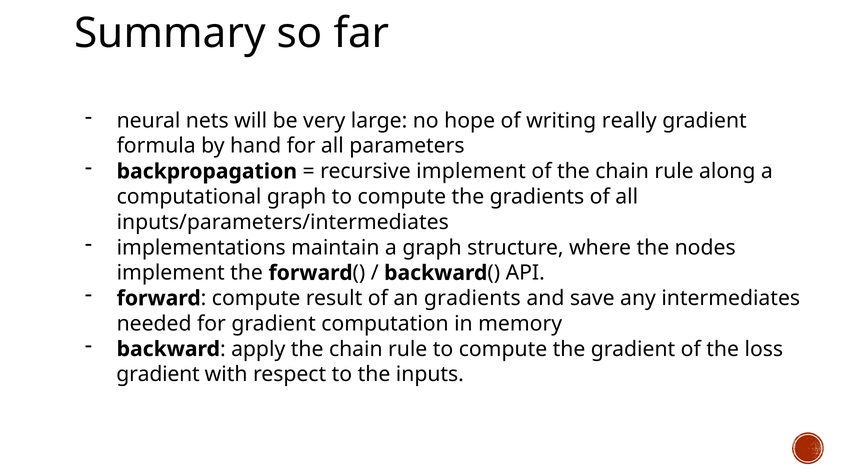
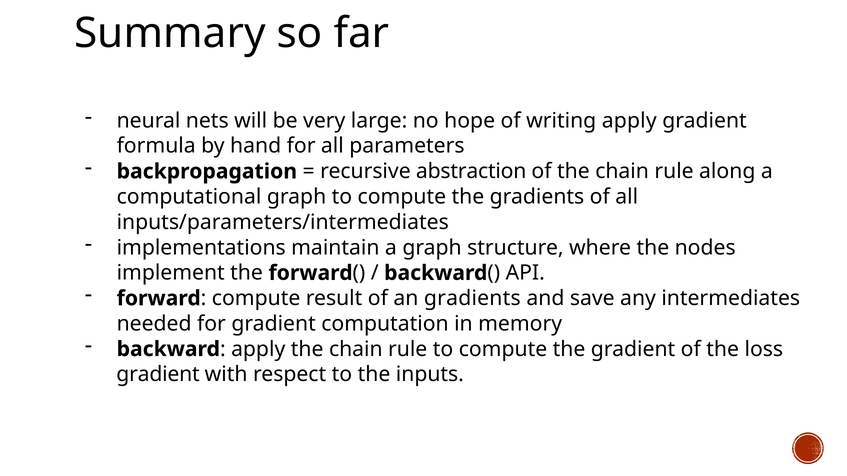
writing really: really -> apply
recursive implement: implement -> abstraction
